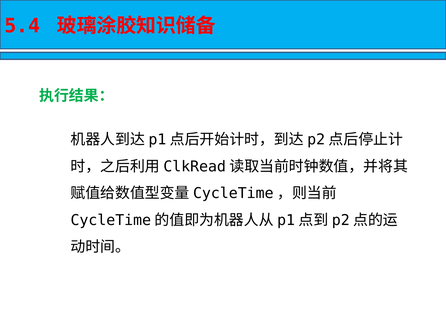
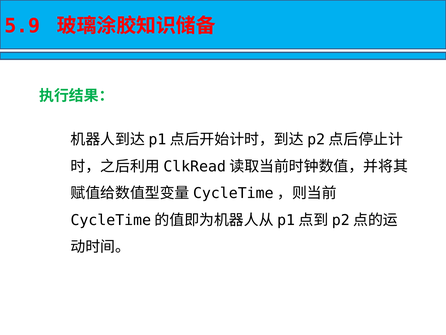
5.4: 5.4 -> 5.9
